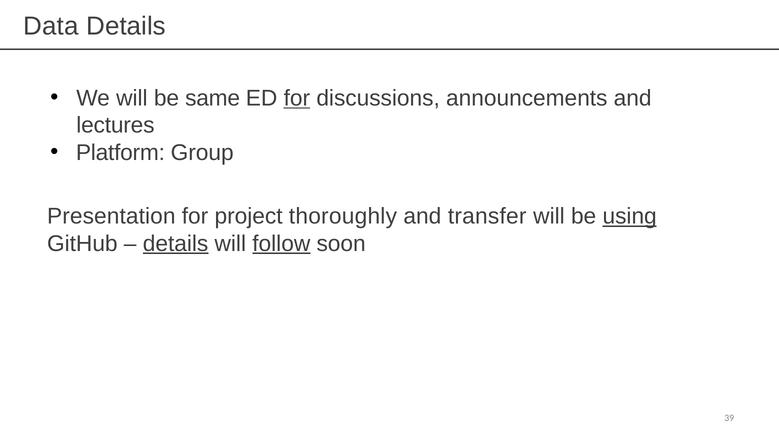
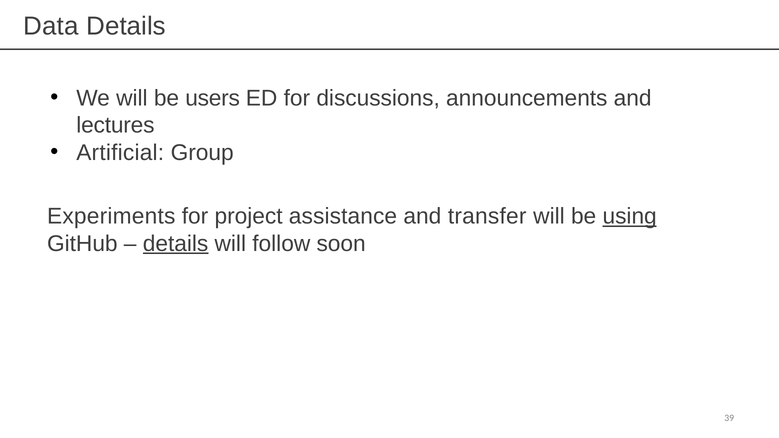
same: same -> users
for at (297, 98) underline: present -> none
Platform: Platform -> Artificial
Presentation: Presentation -> Experiments
thoroughly: thoroughly -> assistance
follow underline: present -> none
